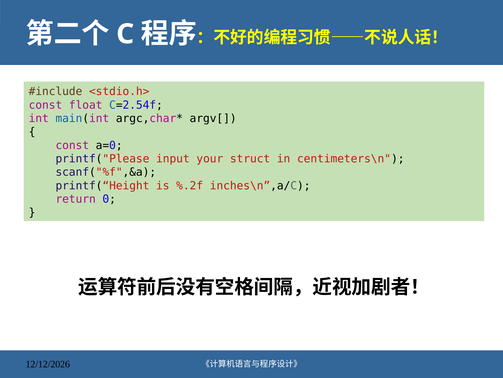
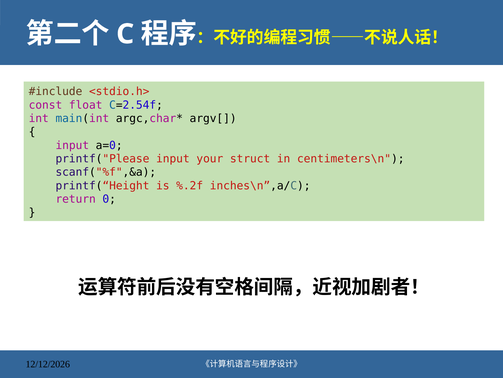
const at (72, 145): const -> input
